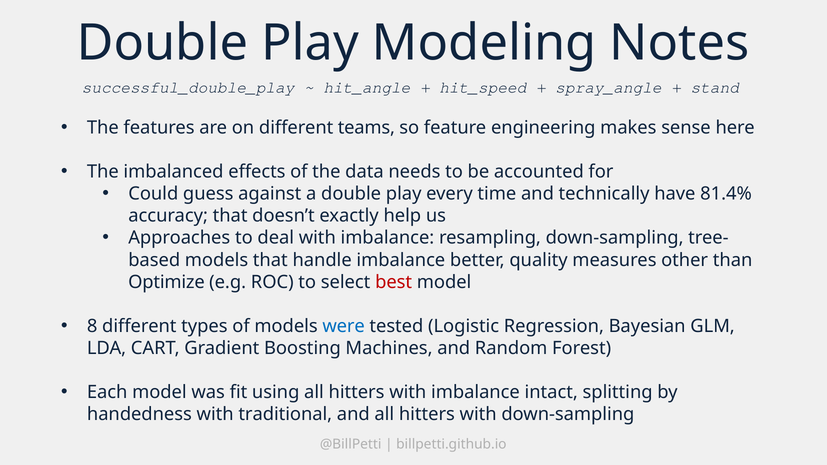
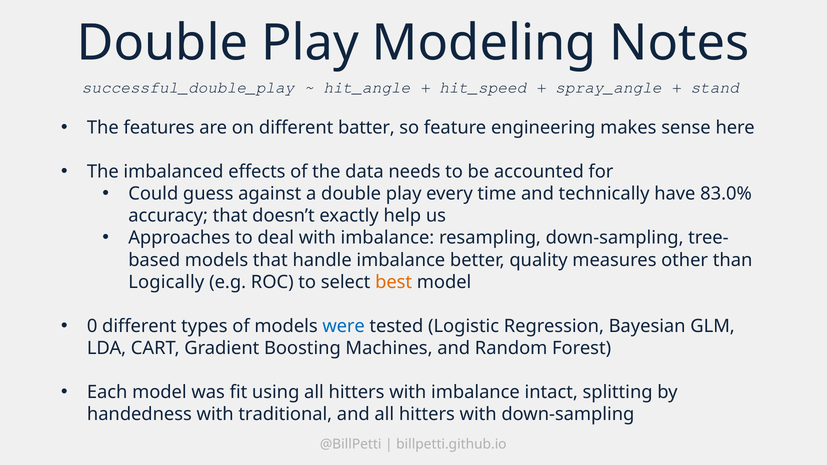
teams: teams -> batter
81.4%: 81.4% -> 83.0%
Optimize: Optimize -> Logically
best colour: red -> orange
8: 8 -> 0
